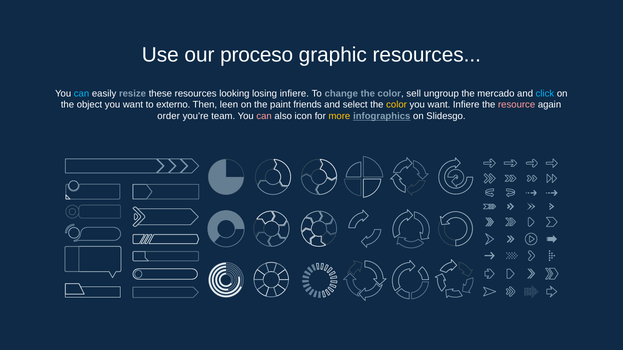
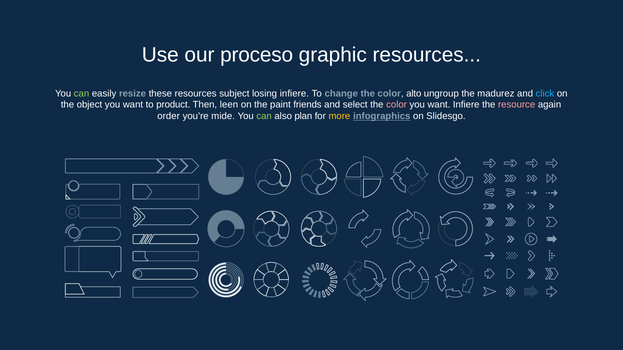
can at (82, 94) colour: light blue -> light green
looking: looking -> subject
sell: sell -> alto
mercado: mercado -> madurez
externo: externo -> product
color at (397, 105) colour: yellow -> pink
team: team -> mide
can at (264, 116) colour: pink -> light green
icon: icon -> plan
